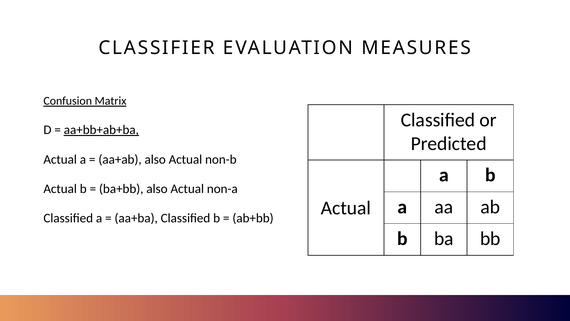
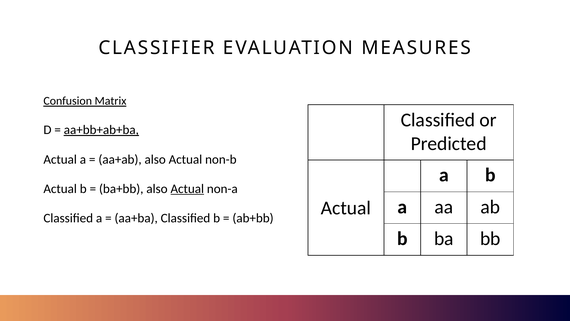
Actual at (187, 189) underline: none -> present
